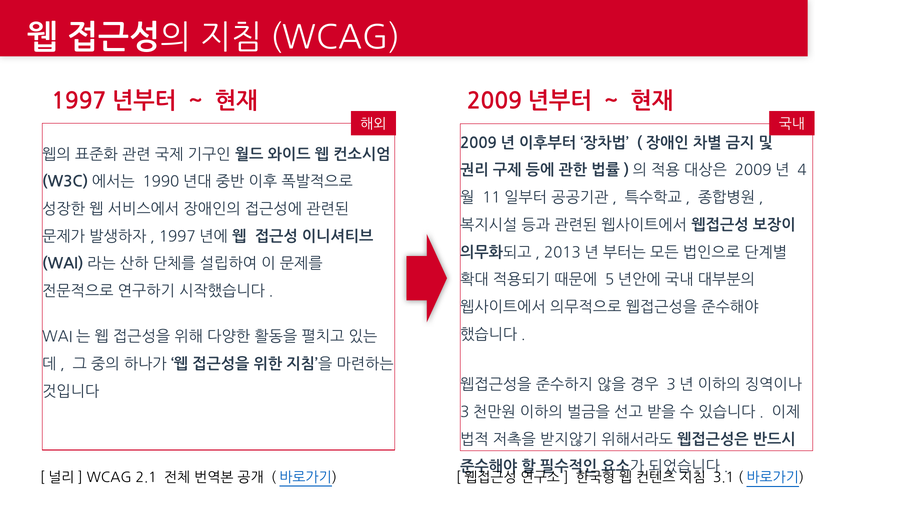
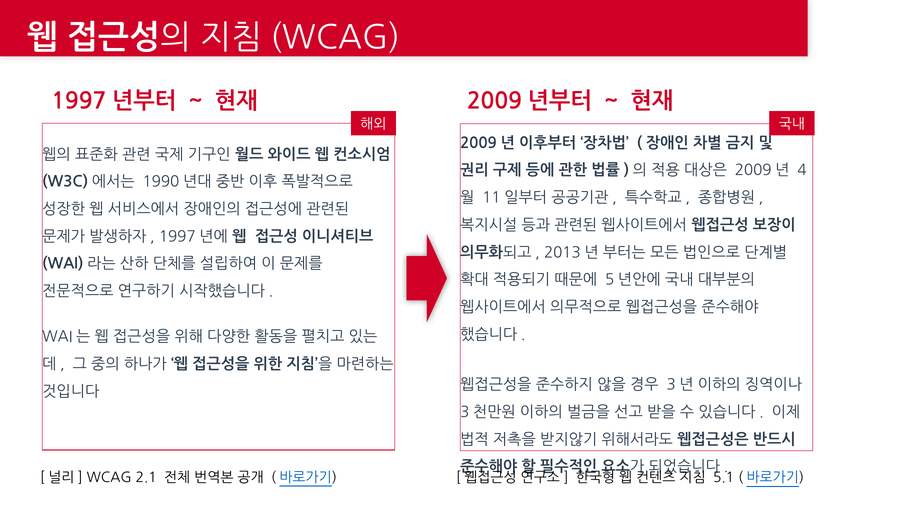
3.1: 3.1 -> 5.1
